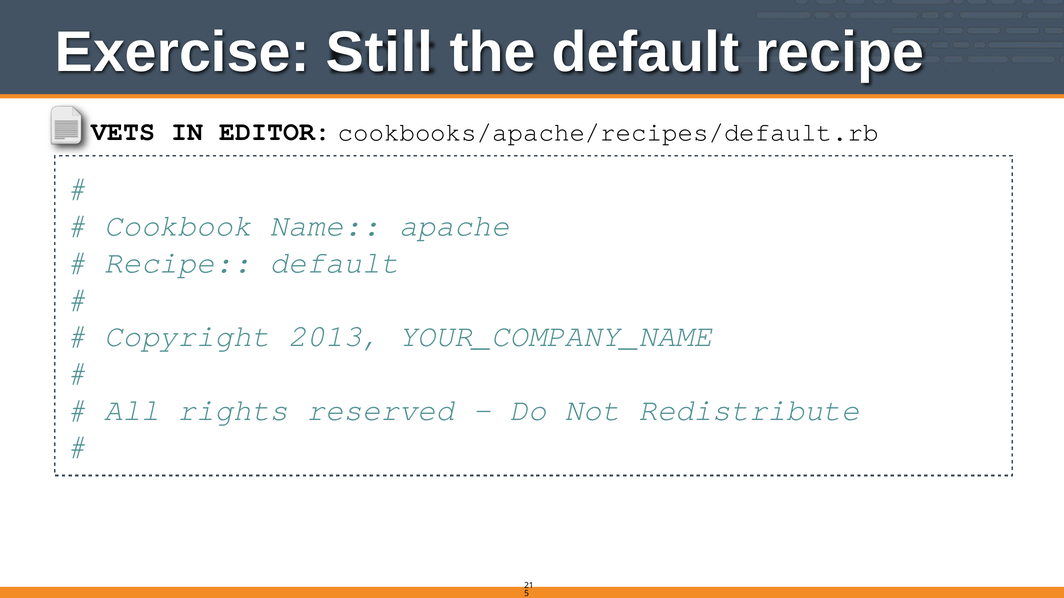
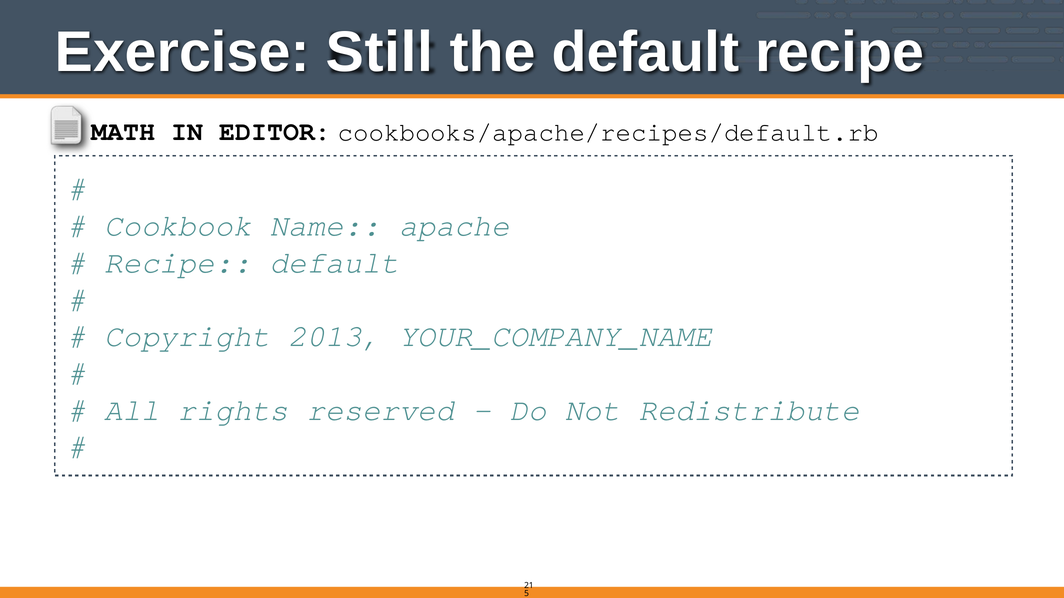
VETS: VETS -> MATH
